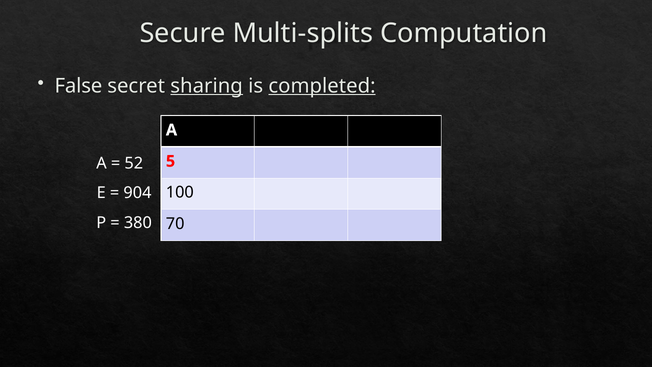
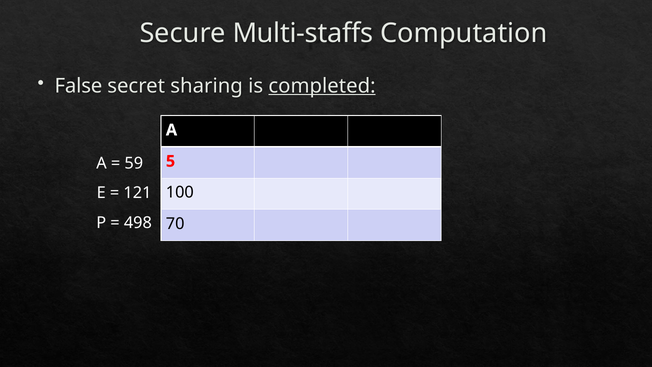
Multi-splits: Multi-splits -> Multi-staffs
sharing underline: present -> none
52: 52 -> 59
904: 904 -> 121
380: 380 -> 498
